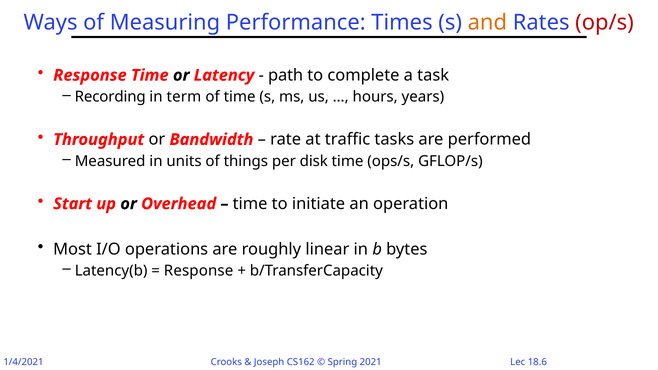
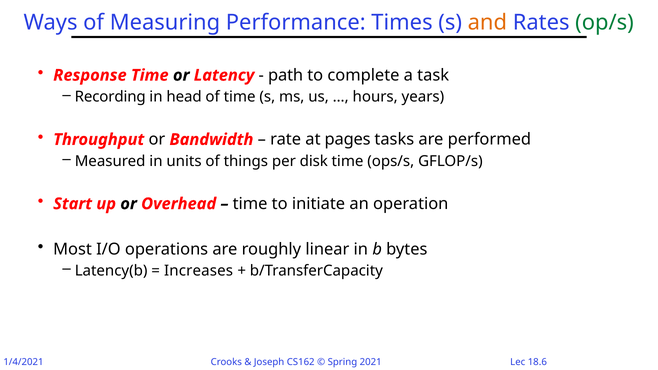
op/s colour: red -> green
term: term -> head
traffic: traffic -> pages
Response at (199, 271): Response -> Increases
